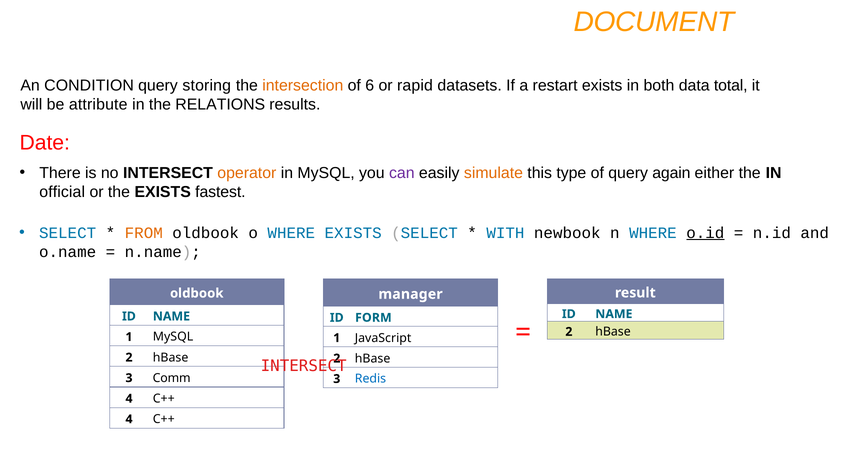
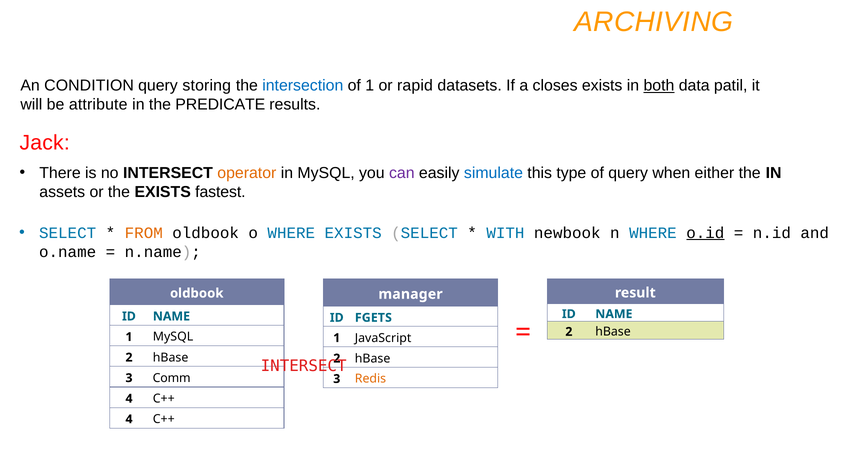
DOCUMENT: DOCUMENT -> ARCHIVING
intersection colour: orange -> blue
of 6: 6 -> 1
restart: restart -> closes
both underline: none -> present
total: total -> patil
RELATIONS: RELATIONS -> PREDICATE
Date: Date -> Jack
simulate colour: orange -> blue
again: again -> when
official: official -> assets
FORM: FORM -> FGETS
Redis colour: blue -> orange
